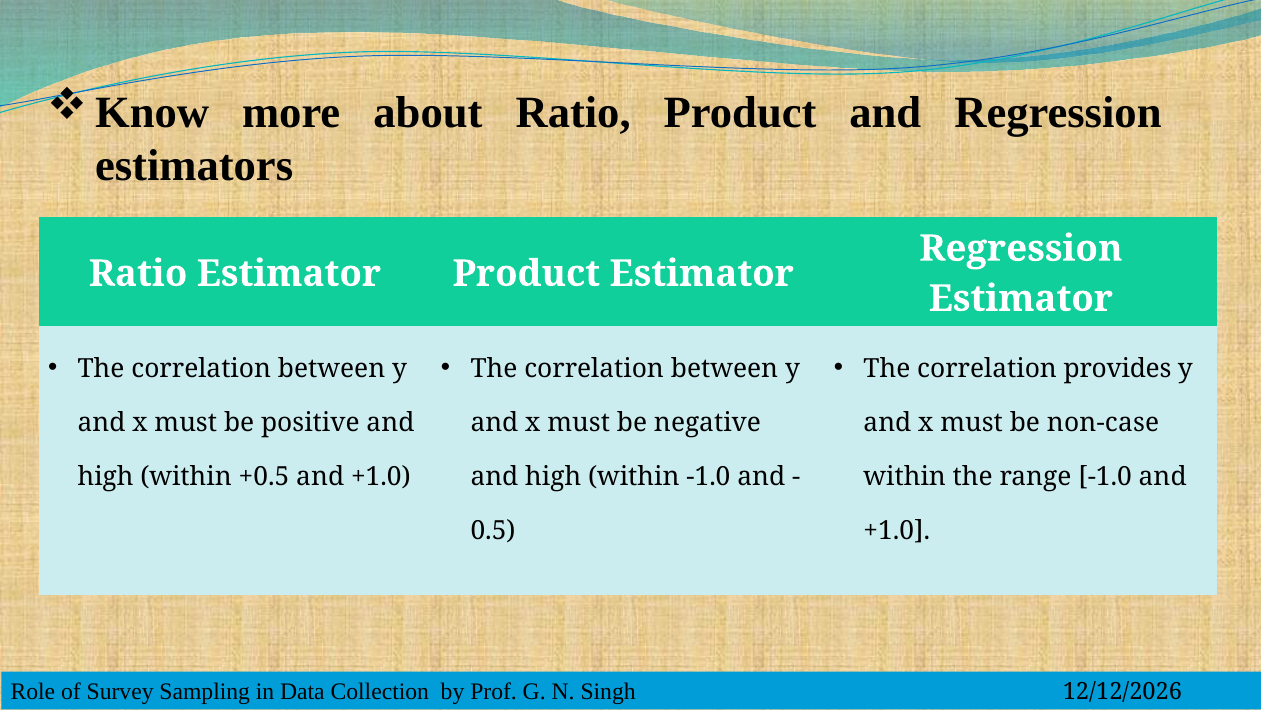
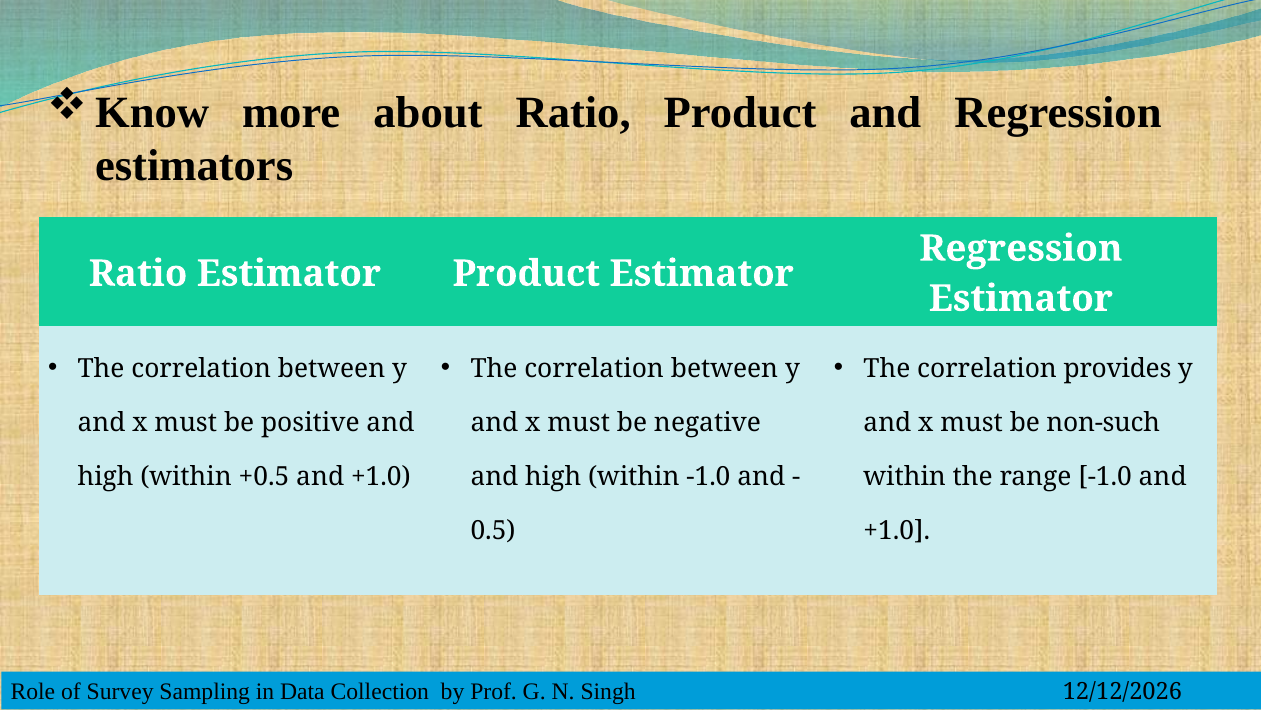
non-case: non-case -> non-such
